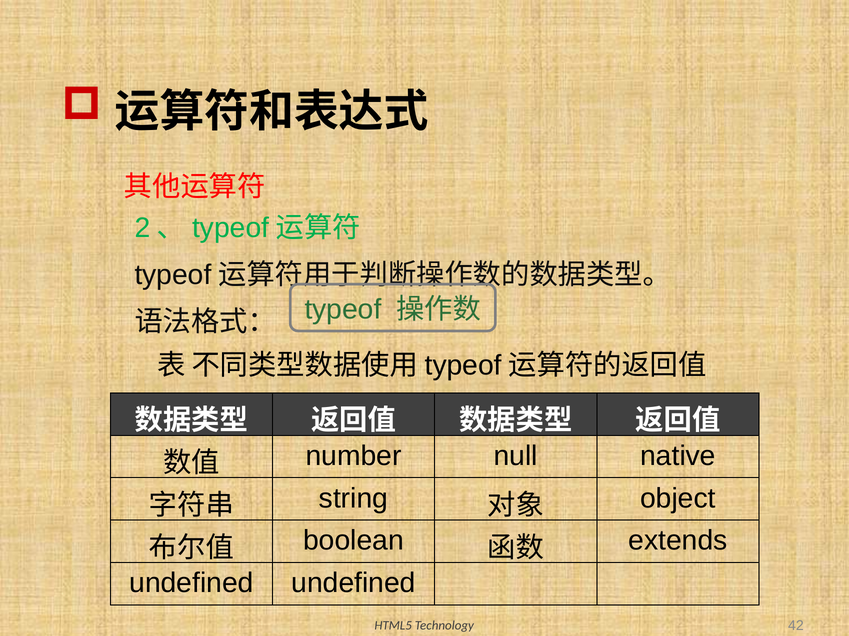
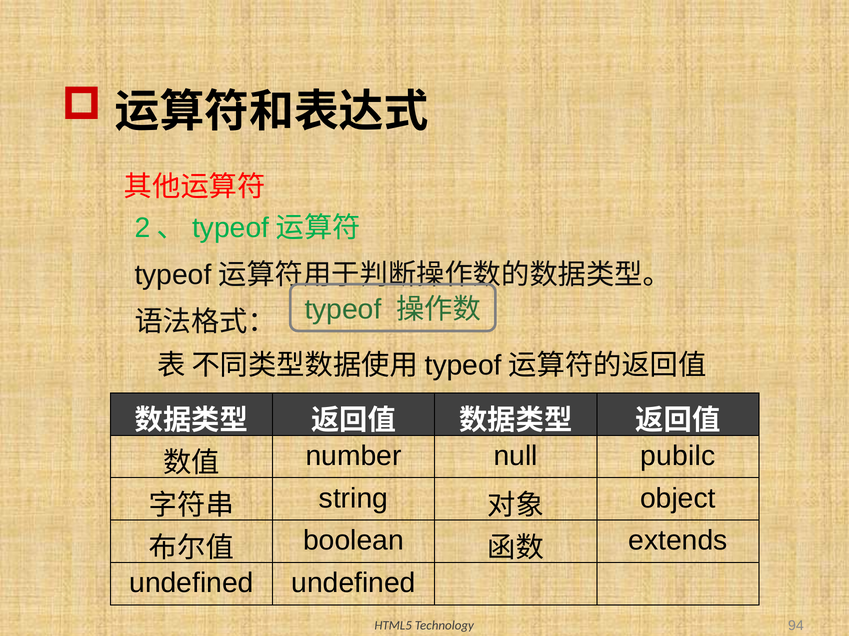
native: native -> pubilc
42: 42 -> 94
